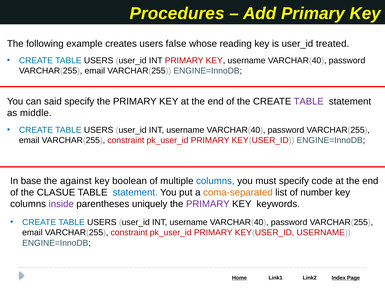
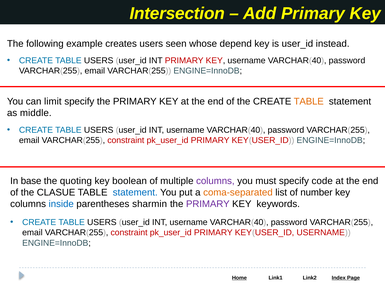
Procedures: Procedures -> Intersection
false: false -> seen
reading: reading -> depend
treated: treated -> instead
said: said -> limit
TABLE at (309, 101) colour: purple -> orange
against: against -> quoting
columns at (215, 181) colour: blue -> purple
inside colour: purple -> blue
uniquely: uniquely -> sharmin
